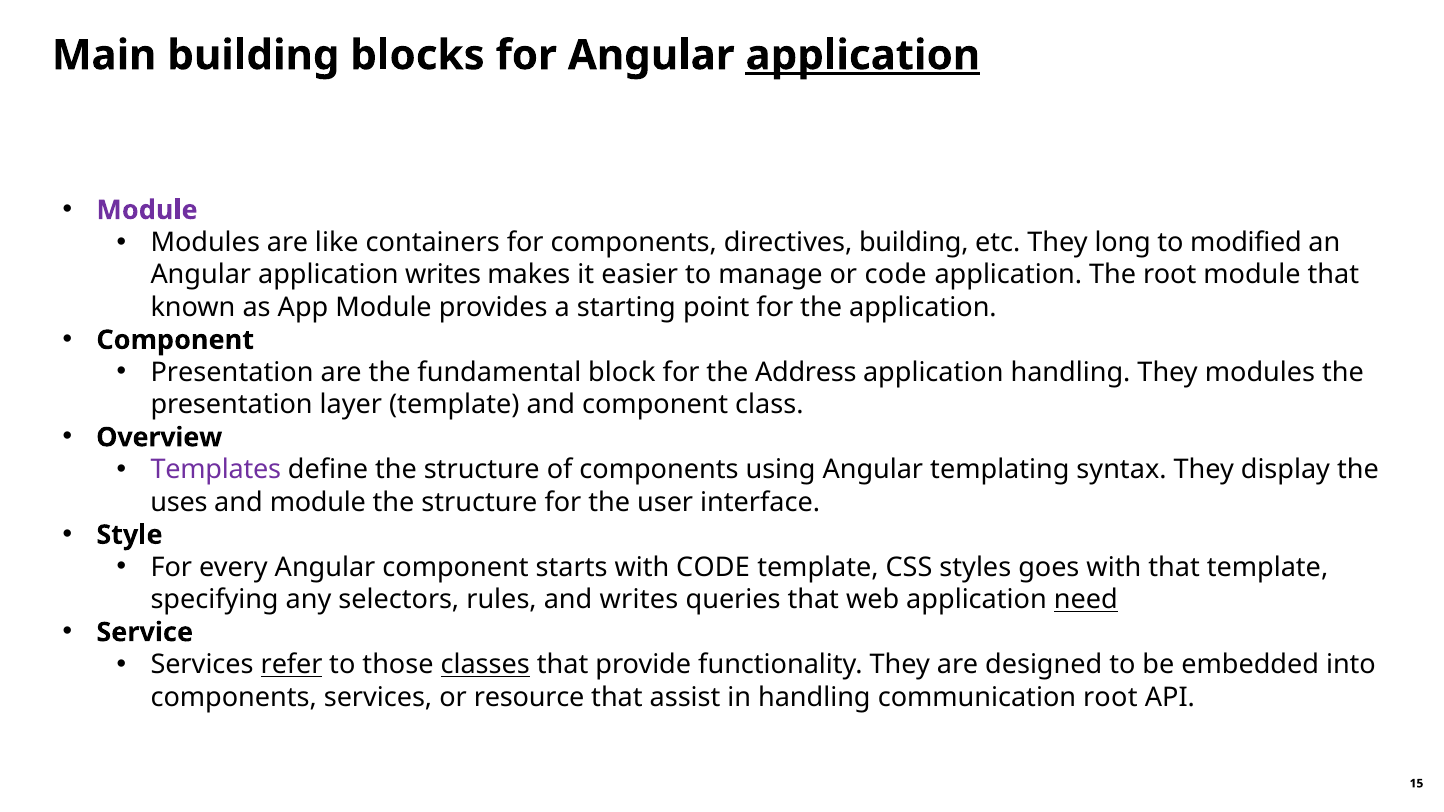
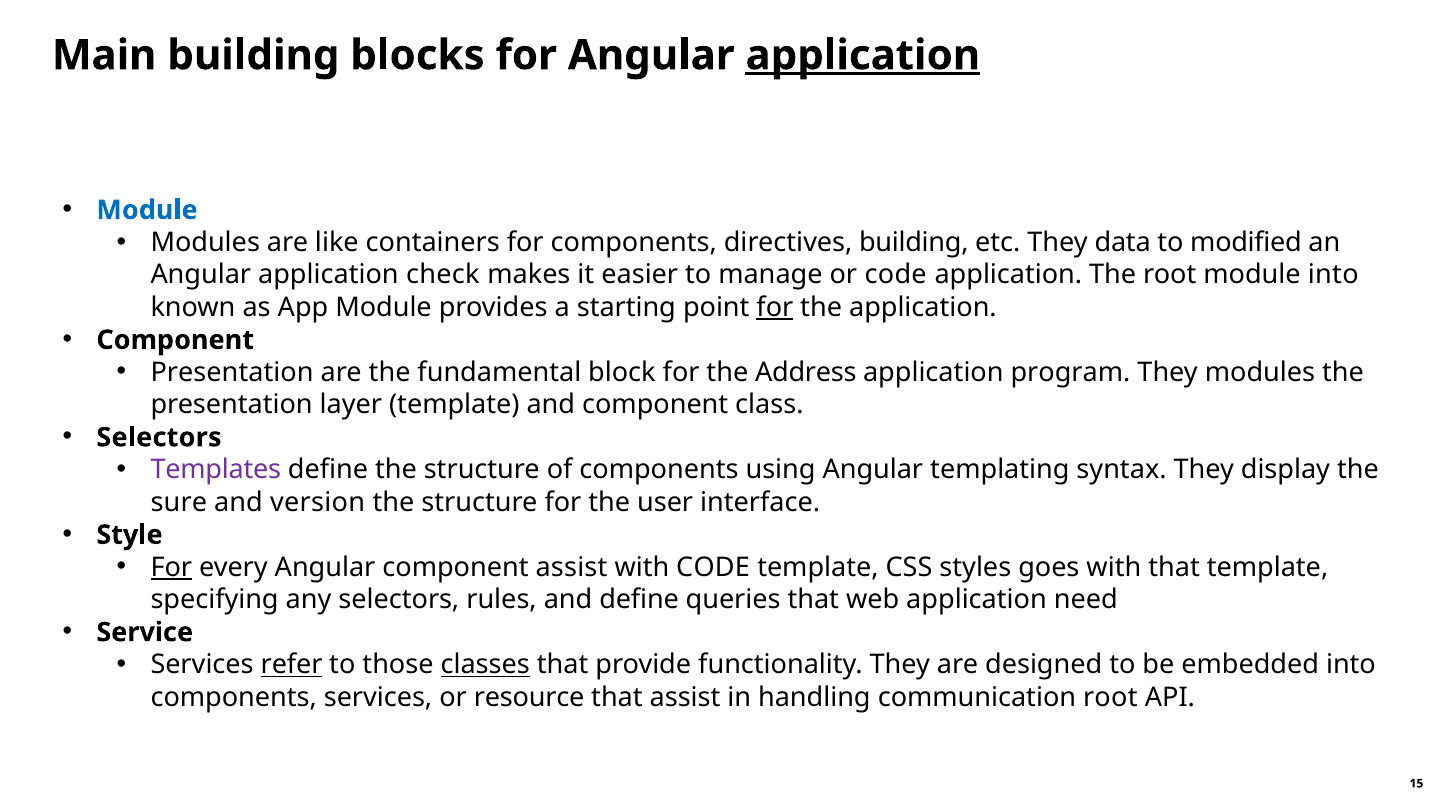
Module at (147, 210) colour: purple -> blue
long: long -> data
application writes: writes -> check
module that: that -> into
for at (775, 308) underline: none -> present
application handling: handling -> program
Overview at (159, 438): Overview -> Selectors
uses: uses -> sure
and module: module -> version
For at (171, 568) underline: none -> present
component starts: starts -> assist
and writes: writes -> define
need underline: present -> none
